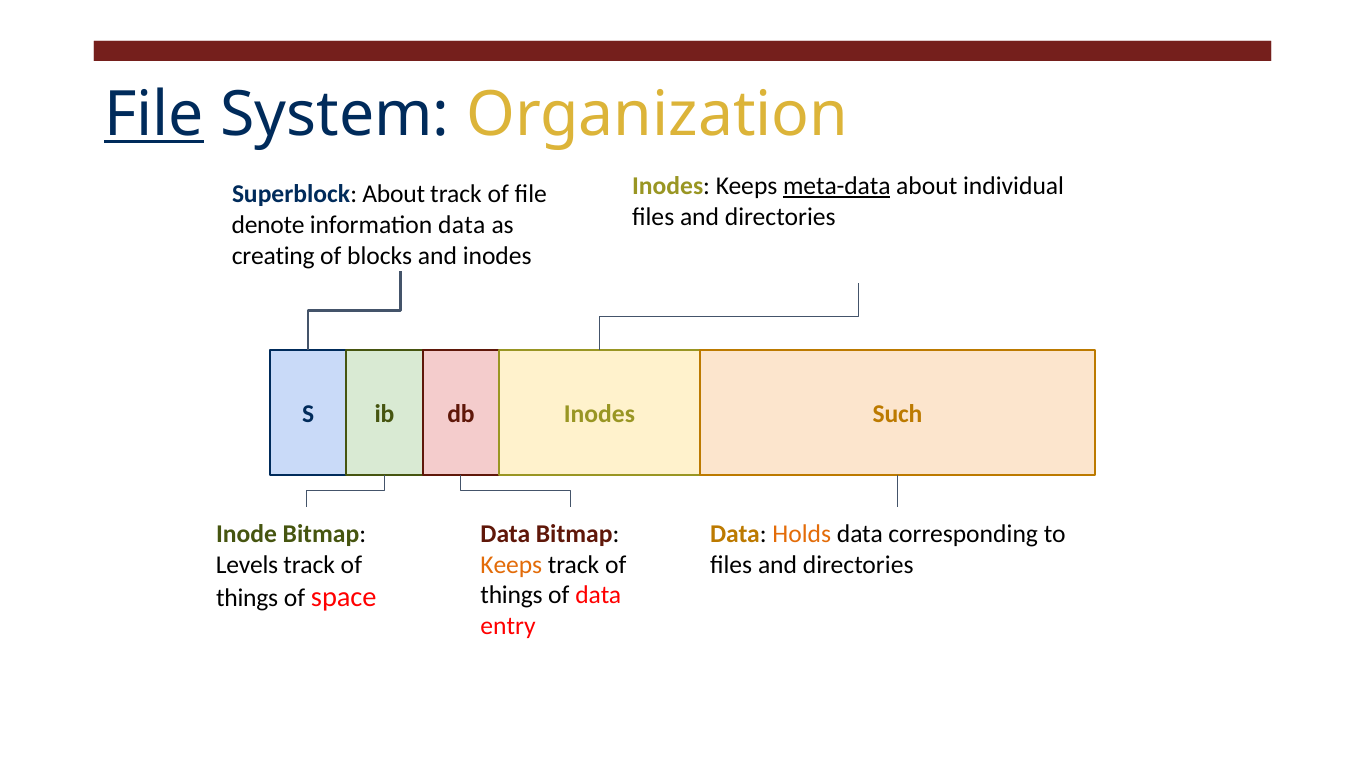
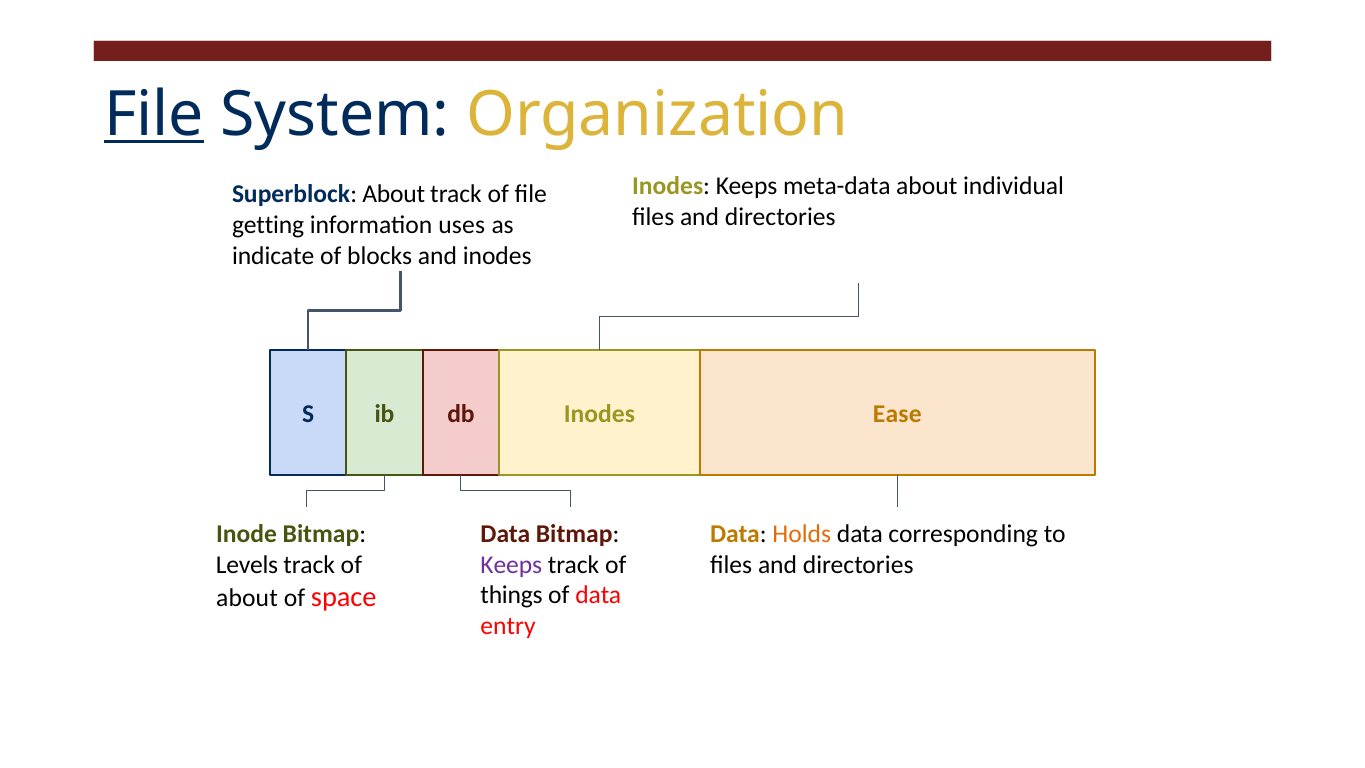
meta-data underline: present -> none
denote: denote -> getting
information data: data -> uses
creating: creating -> indicate
Such: Such -> Ease
Keeps at (511, 565) colour: orange -> purple
things at (247, 598): things -> about
